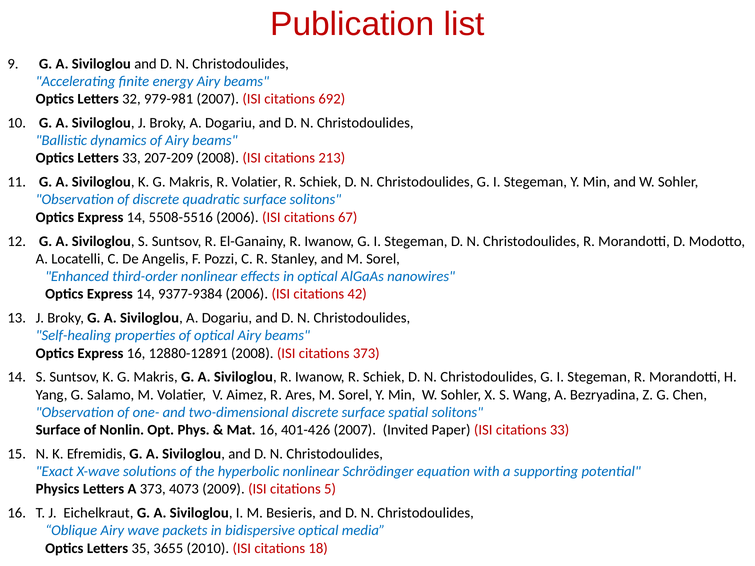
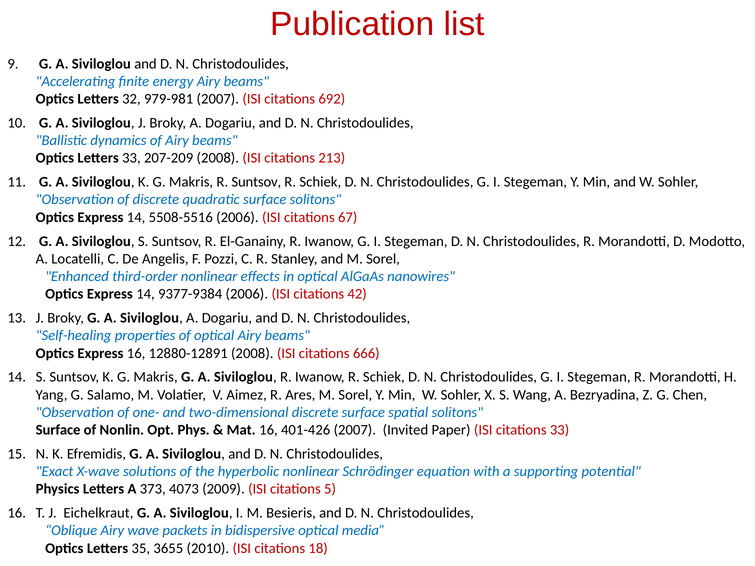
R Volatier: Volatier -> Suntsov
citations 373: 373 -> 666
